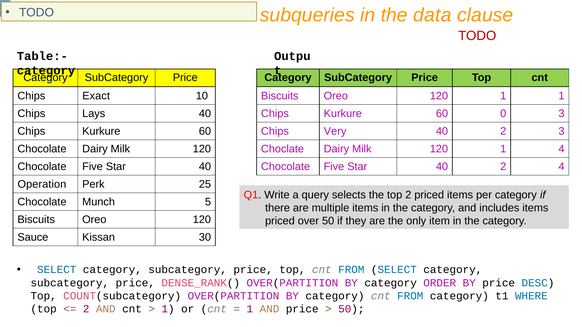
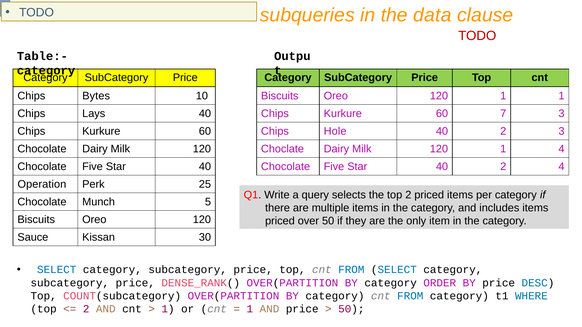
Exact: Exact -> Bytes
0: 0 -> 7
Very: Very -> Hole
